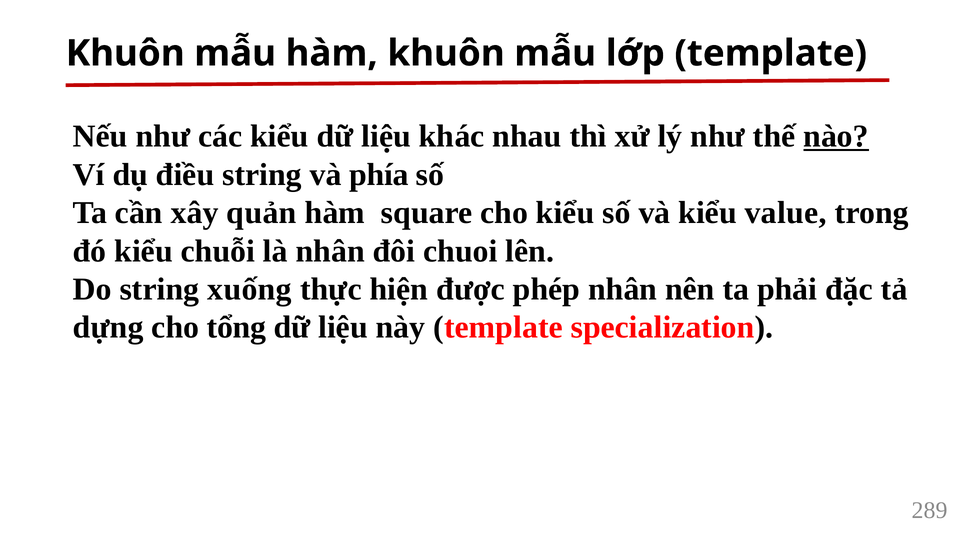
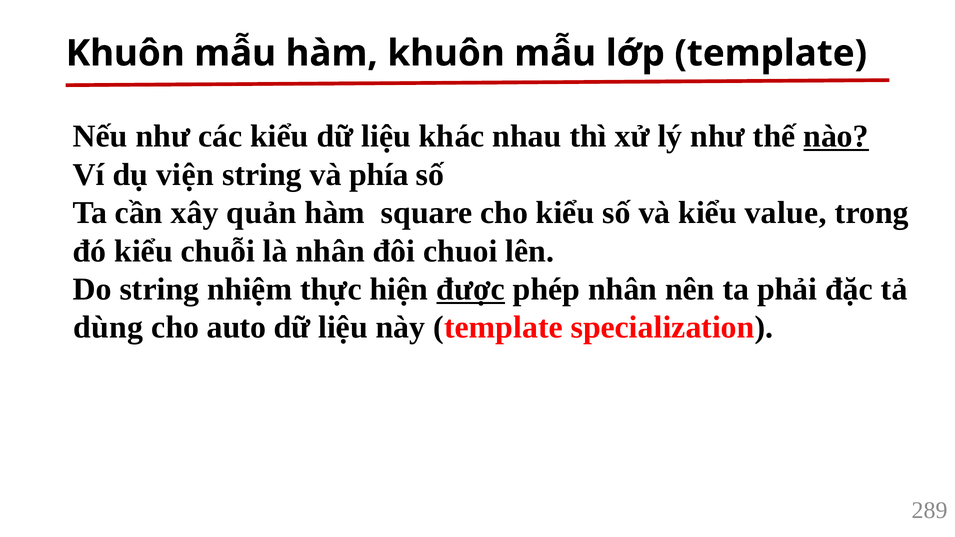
điều: điều -> viện
xuống: xuống -> nhiệm
được underline: none -> present
dựng: dựng -> dùng
tổng: tổng -> auto
